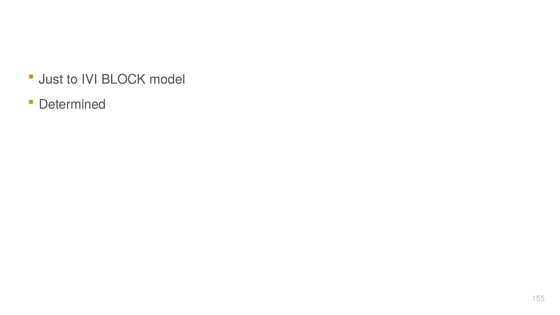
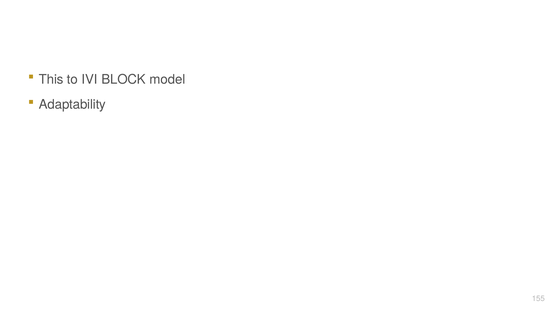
Just: Just -> This
Determined: Determined -> Adaptability
